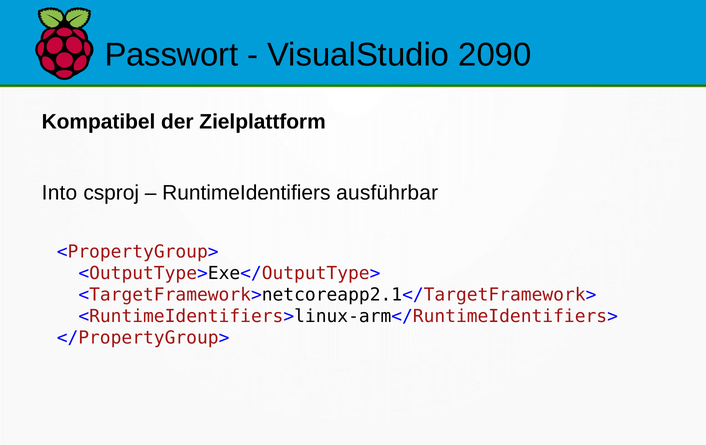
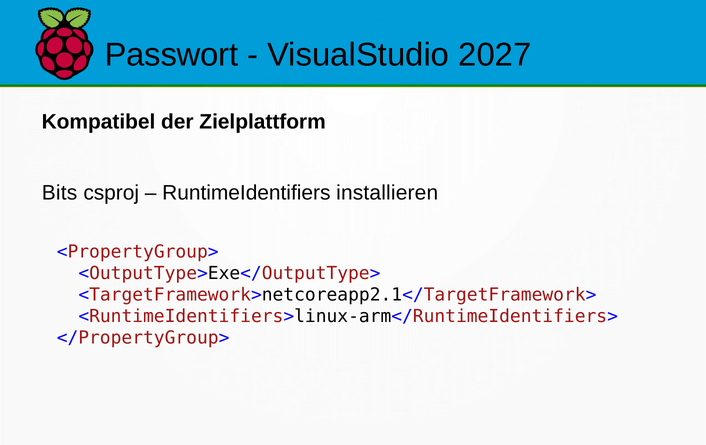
2090: 2090 -> 2027
Into: Into -> Bits
ausführbar: ausführbar -> installieren
